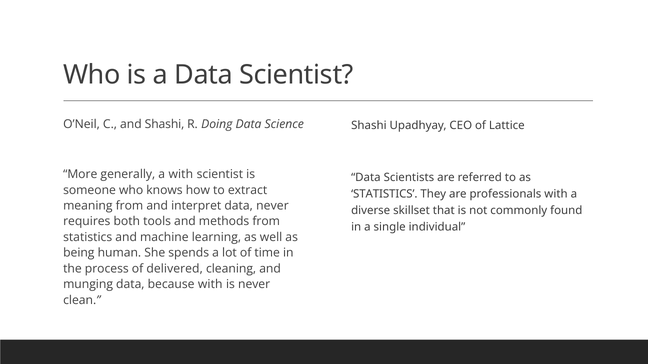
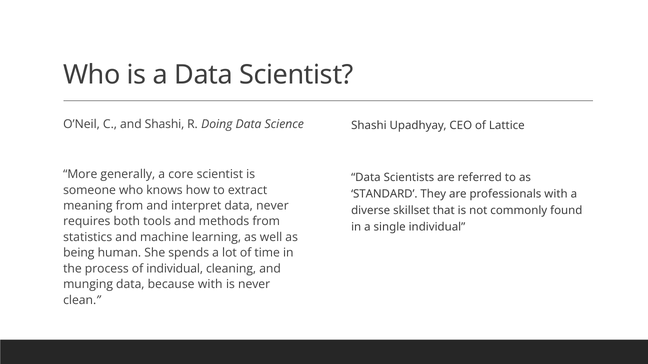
a with: with -> core
STATISTICS at (384, 194): STATISTICS -> STANDARD
of delivered: delivered -> individual
